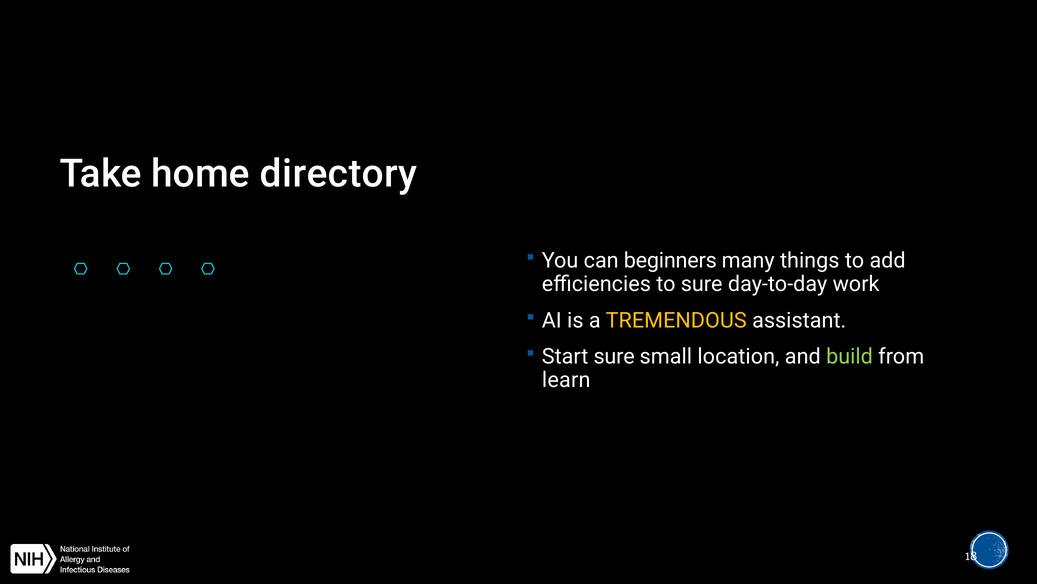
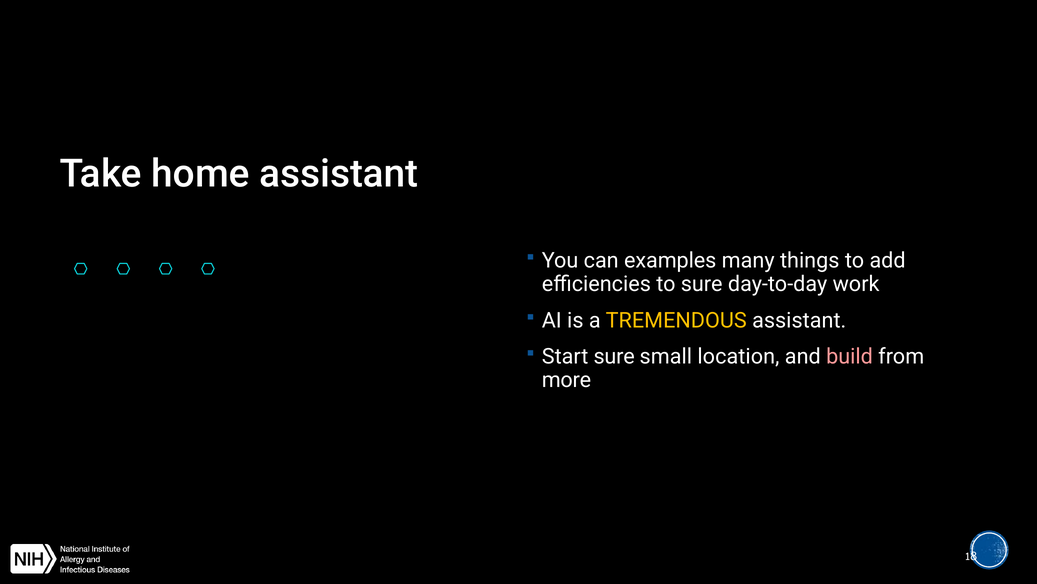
home directory: directory -> assistant
beginners: beginners -> examples
build colour: light green -> pink
learn: learn -> more
